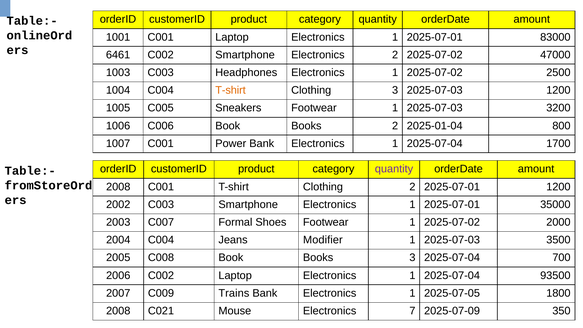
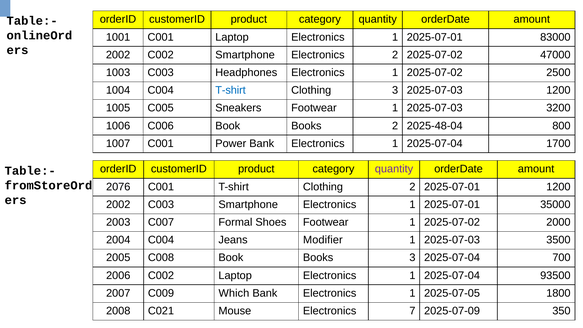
6461 at (118, 55): 6461 -> 2002
T-shirt at (231, 90) colour: orange -> blue
2025-01-04: 2025-01-04 -> 2025-48-04
2008 at (118, 187): 2008 -> 2076
Trains: Trains -> Which
